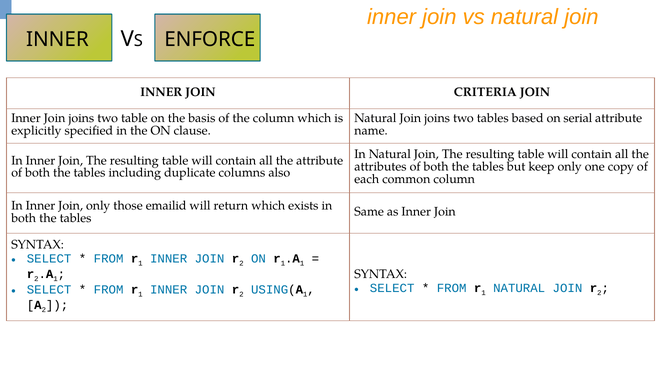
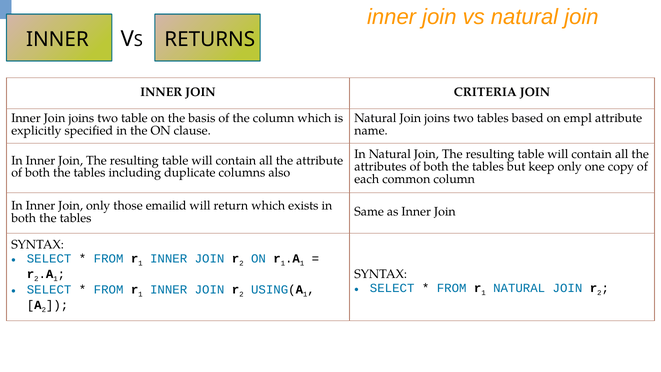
ENFORCE: ENFORCE -> RETURNS
serial: serial -> empl
